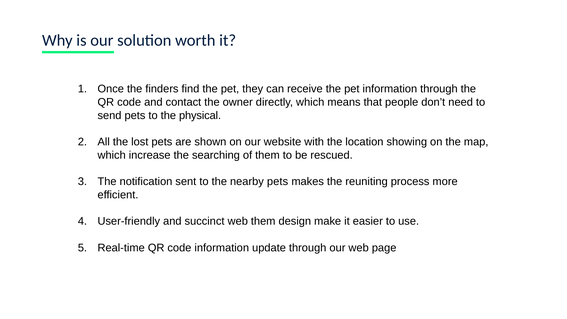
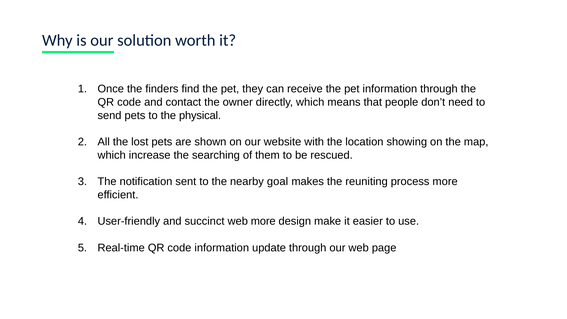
nearby pets: pets -> goal
web them: them -> more
